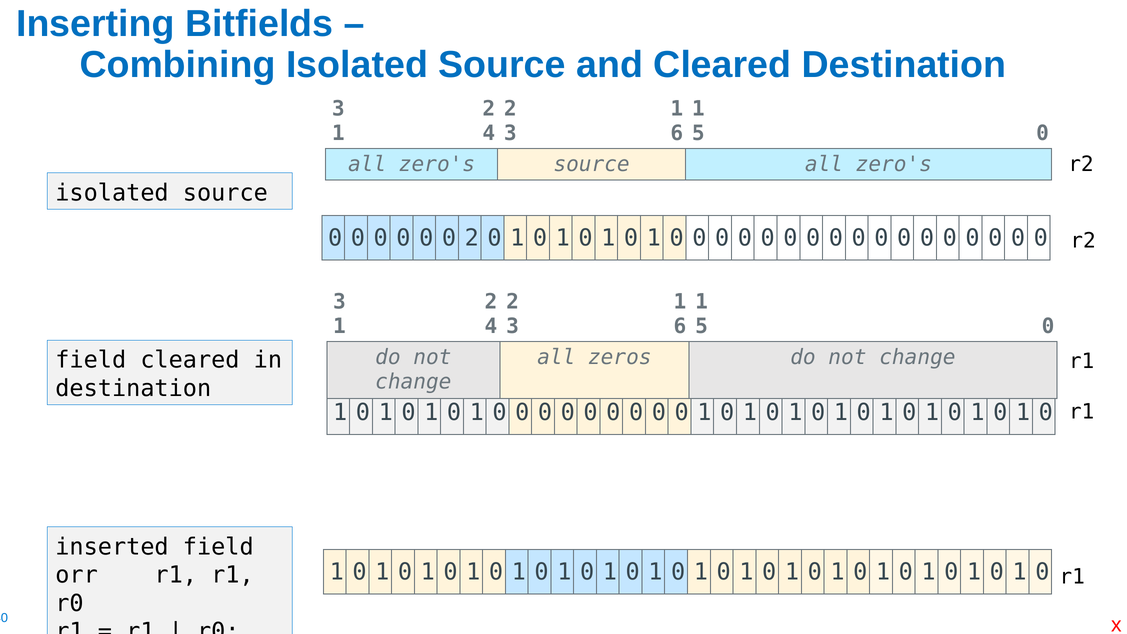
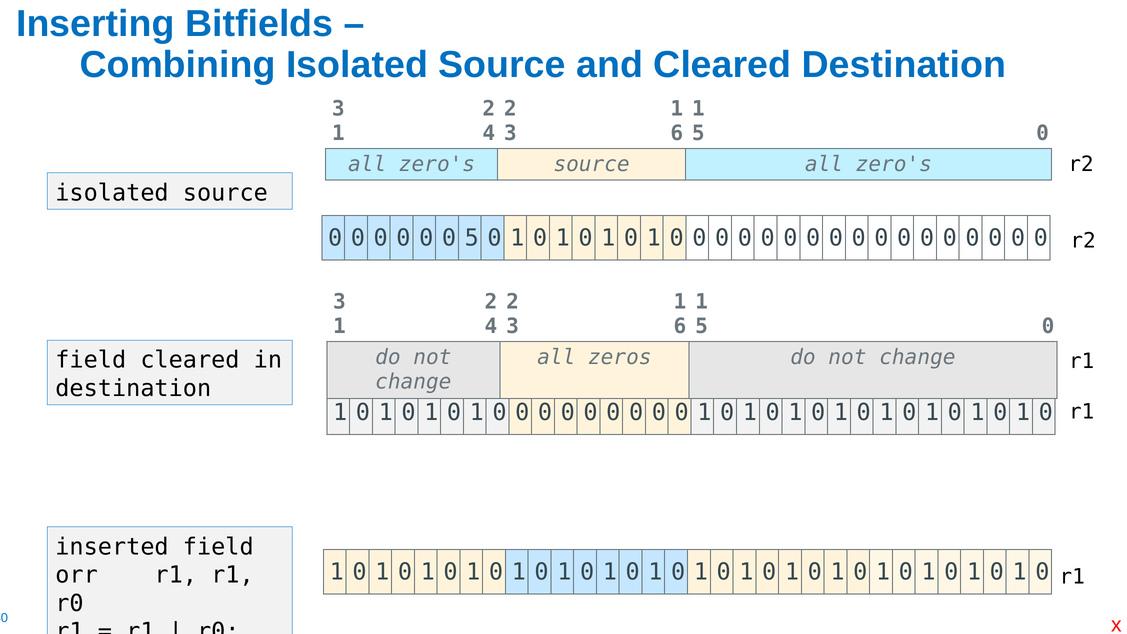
0 2: 2 -> 5
